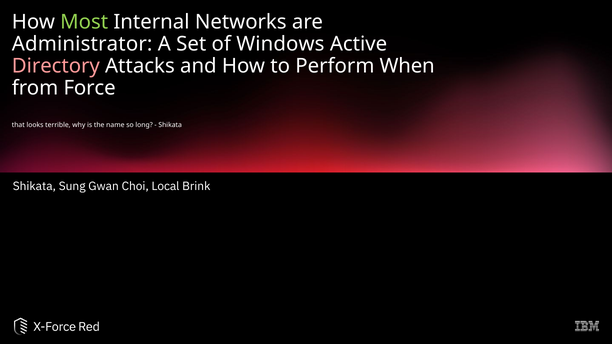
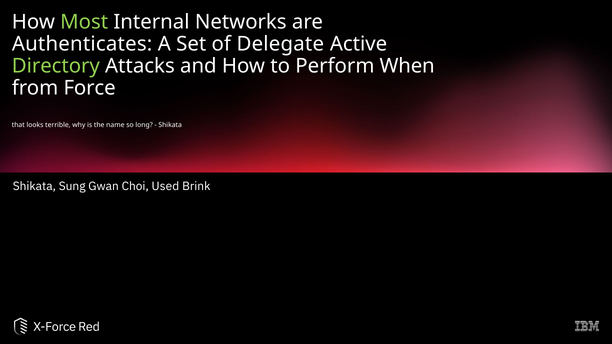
Administrator: Administrator -> Authenticates
Windows: Windows -> Delegate
Directory colour: pink -> light green
Local: Local -> Used
